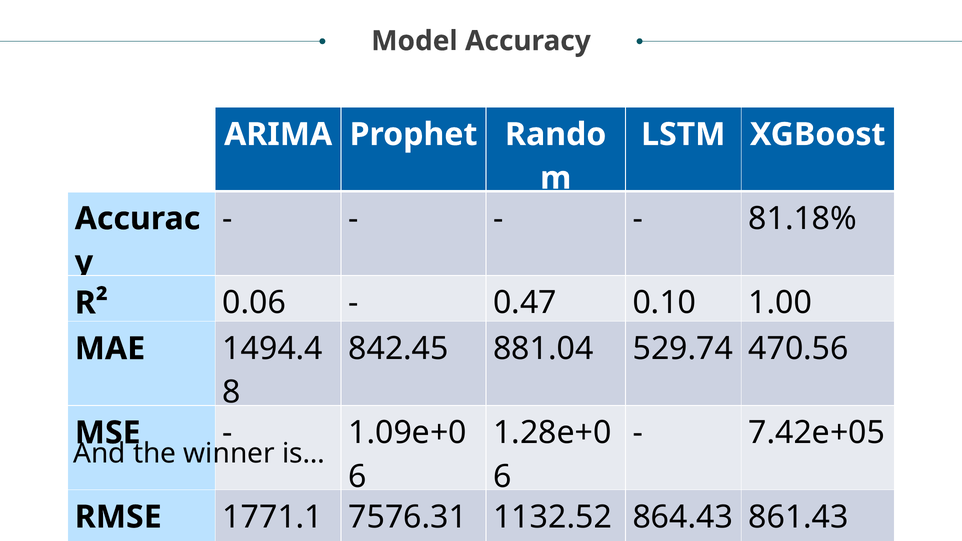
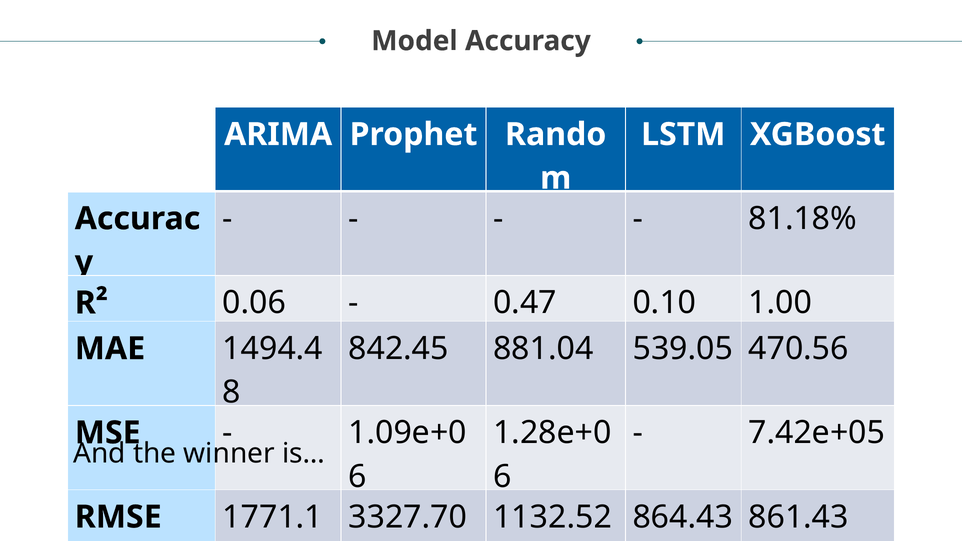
529.74: 529.74 -> 539.05
7576.31: 7576.31 -> 3327.70
